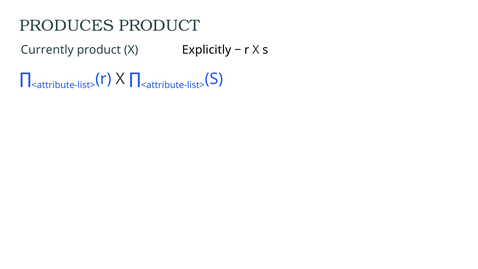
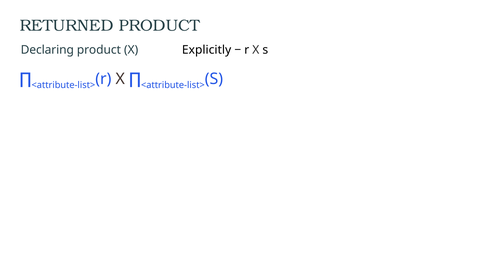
PRODUCES: PRODUCES -> RETURNED
Currently: Currently -> Declaring
